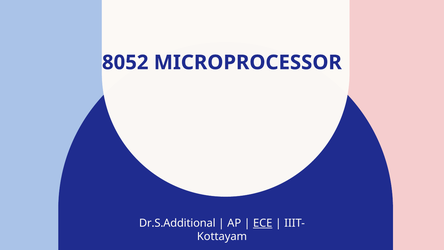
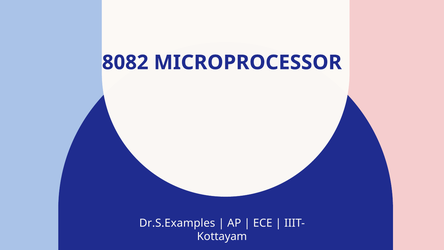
8052: 8052 -> 8082
Dr.S.Additional: Dr.S.Additional -> Dr.S.Examples
ECE underline: present -> none
